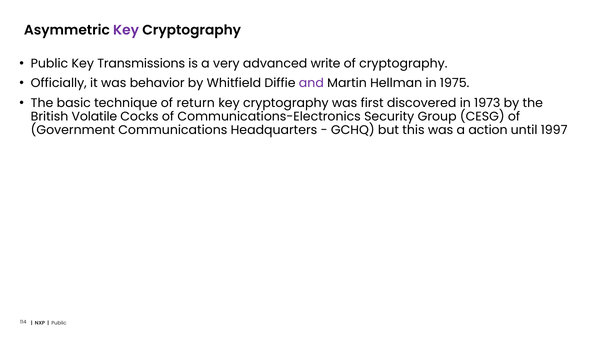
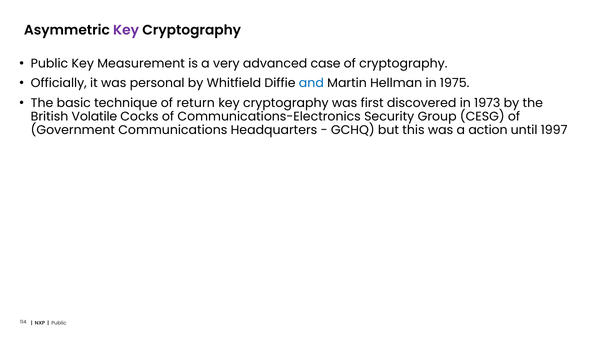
Transmissions: Transmissions -> Measurement
write: write -> case
behavior: behavior -> personal
and colour: purple -> blue
